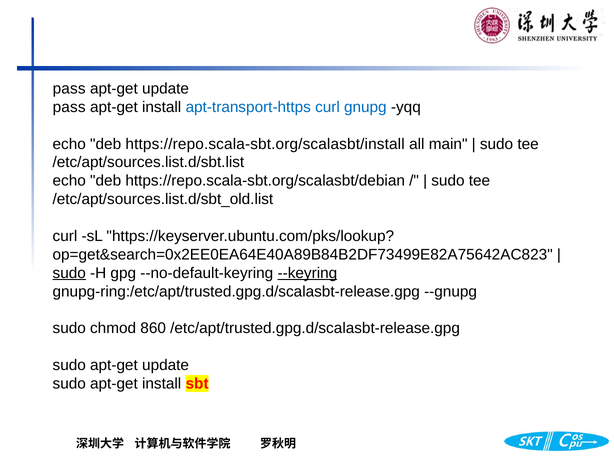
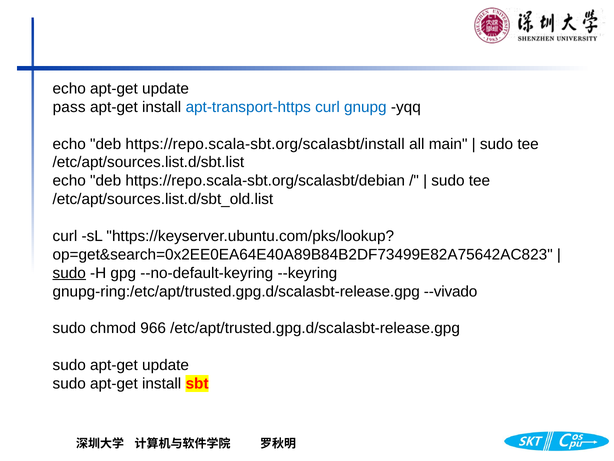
pass at (69, 89): pass -> echo
--keyring underline: present -> none
--gnupg: --gnupg -> --vivado
860: 860 -> 966
